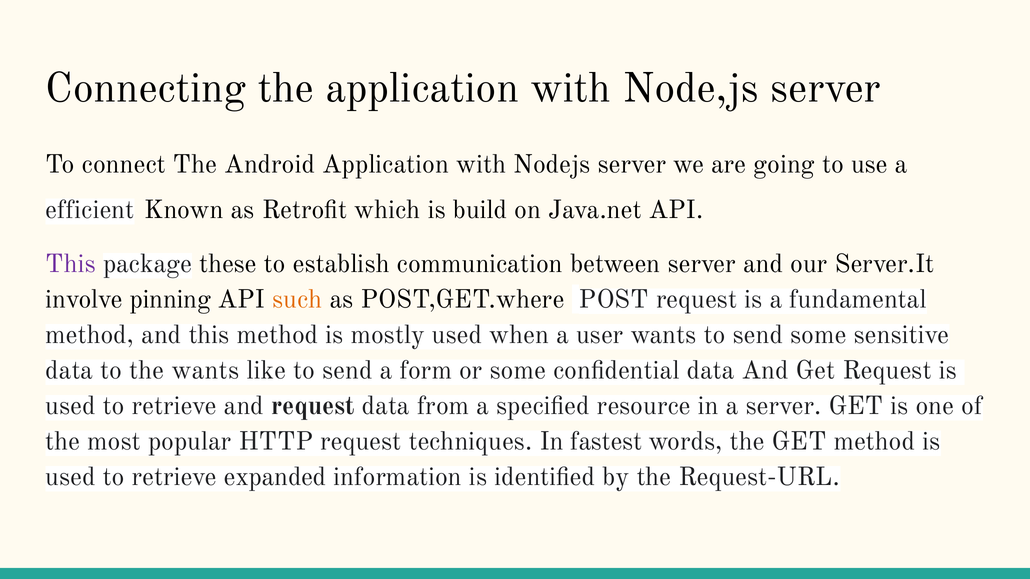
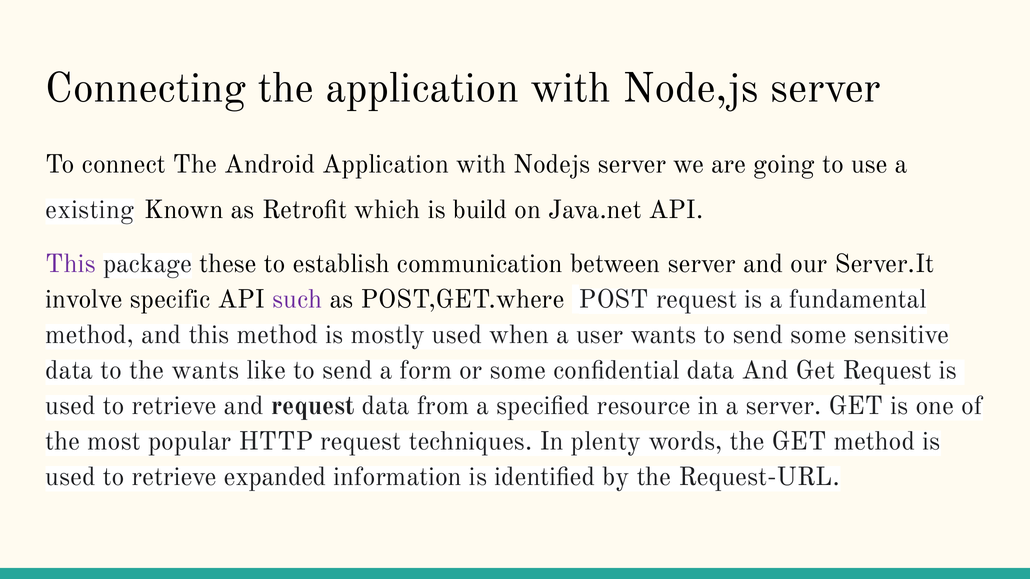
efficient: efficient -> existing
pinning: pinning -> specific
such colour: orange -> purple
fastest: fastest -> plenty
